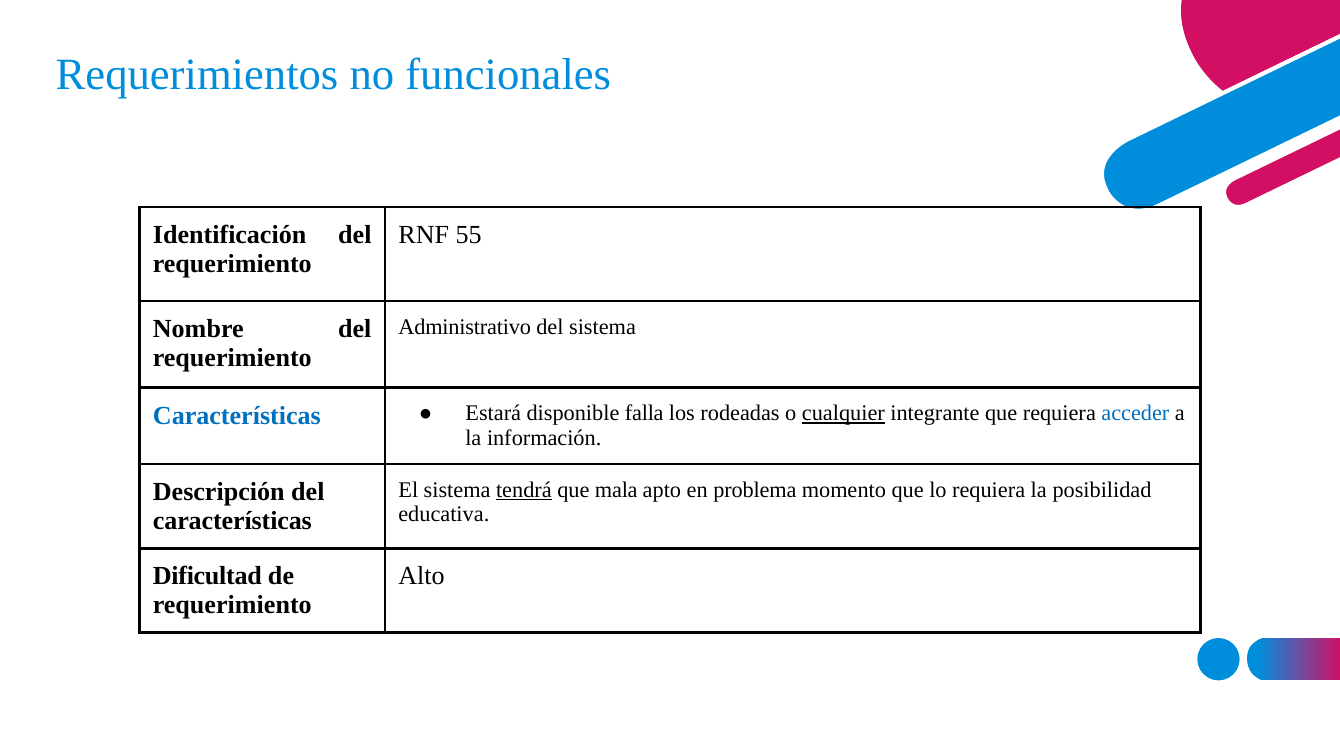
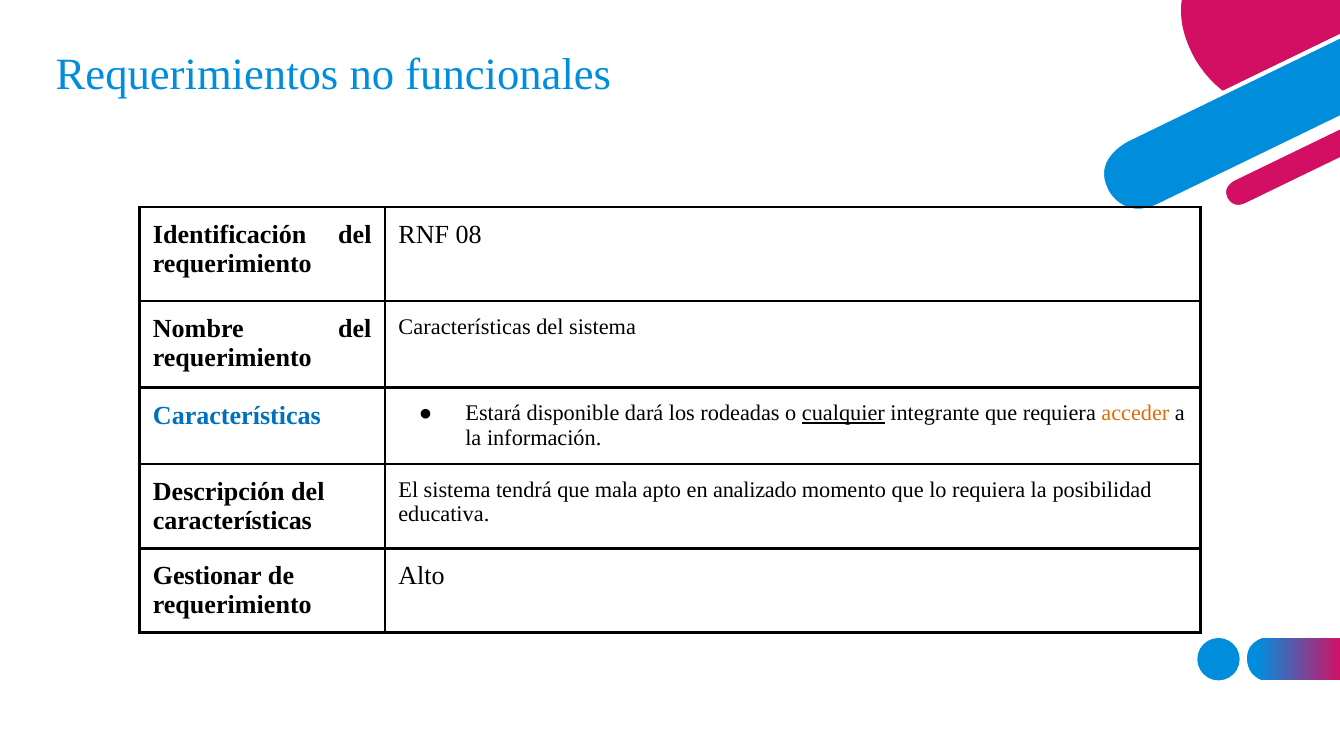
55: 55 -> 08
Administrativo at (465, 327): Administrativo -> Características
falla: falla -> dará
acceder colour: blue -> orange
tendrá underline: present -> none
problema: problema -> analizado
Dificultad: Dificultad -> Gestionar
